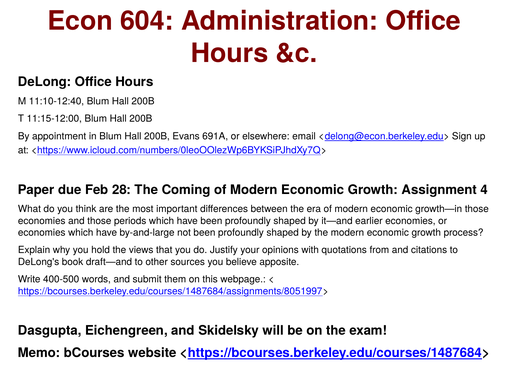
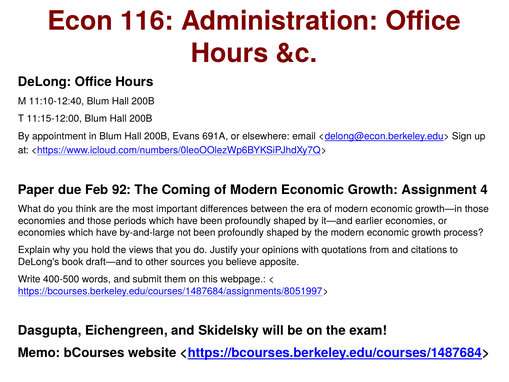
604: 604 -> 116
28: 28 -> 92
